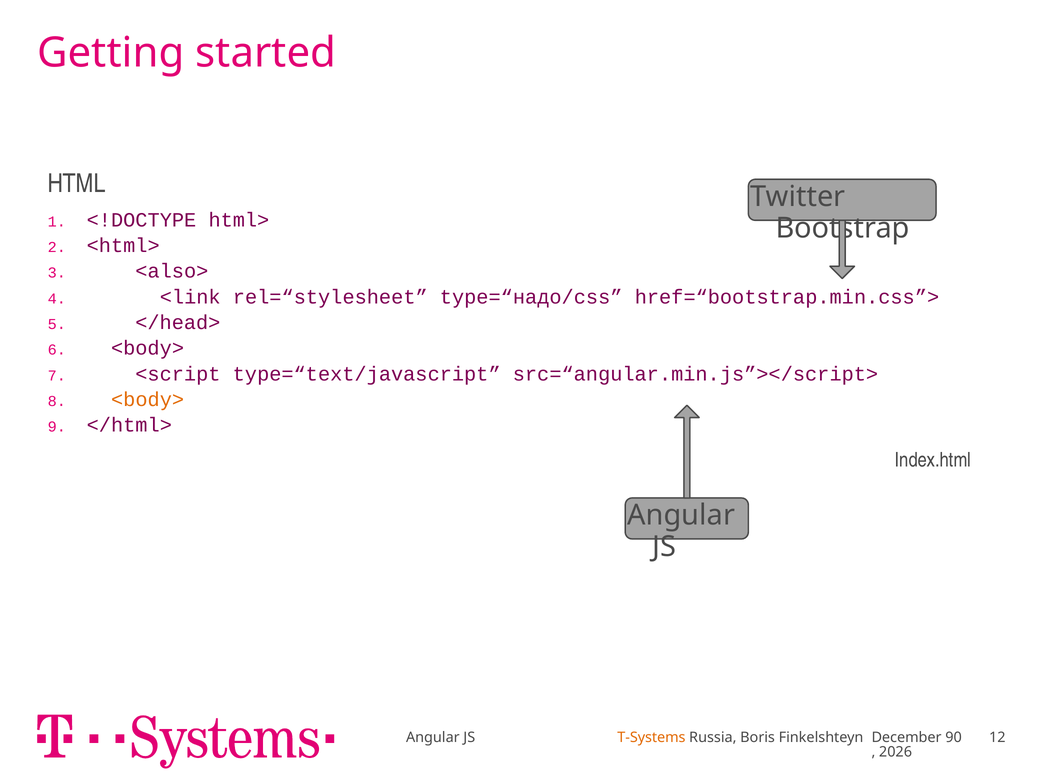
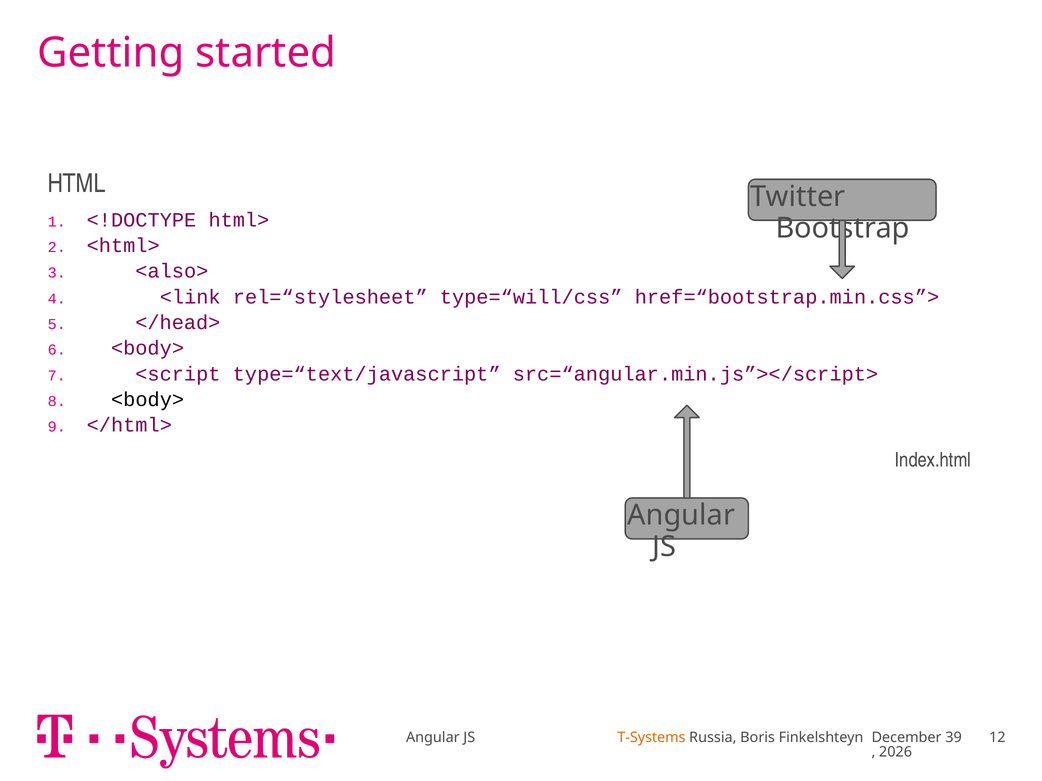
type=“надо/css: type=“надо/css -> type=“will/css
<body> at (148, 400) colour: orange -> black
90: 90 -> 39
